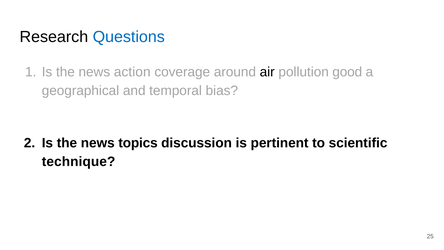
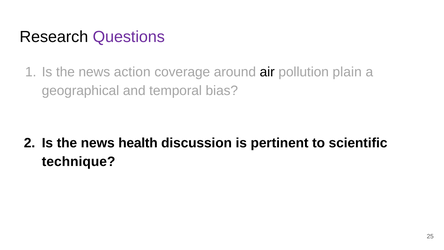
Questions colour: blue -> purple
good: good -> plain
topics: topics -> health
